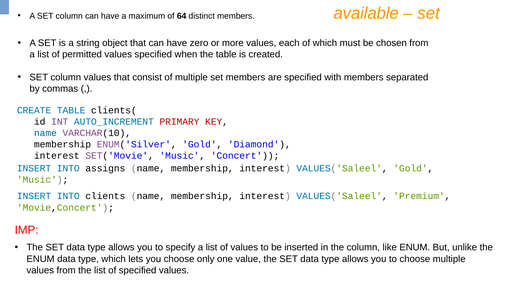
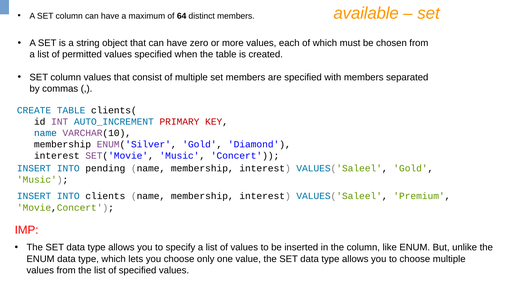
assigns: assigns -> pending
